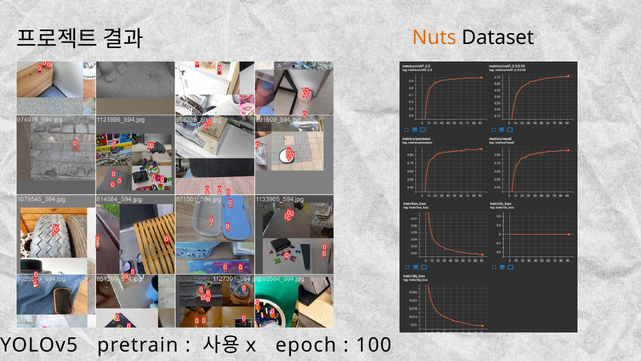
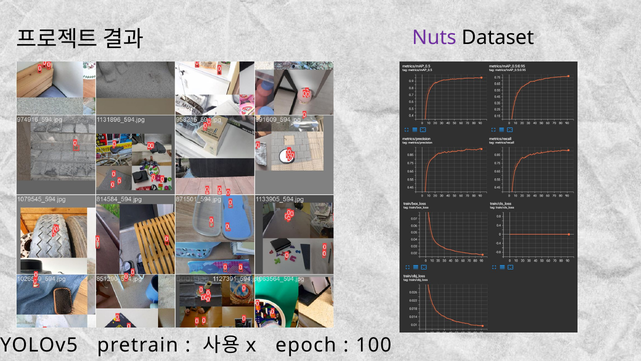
Nuts colour: orange -> purple
